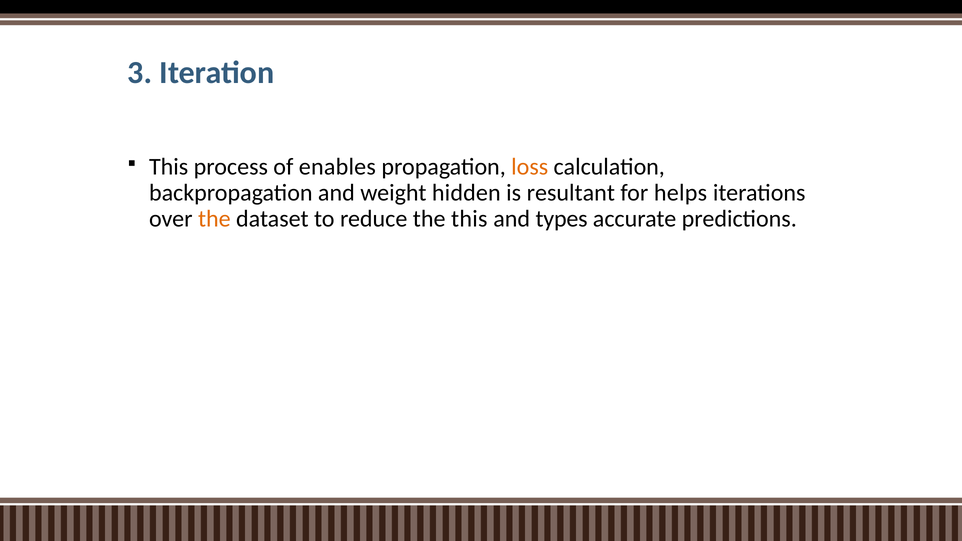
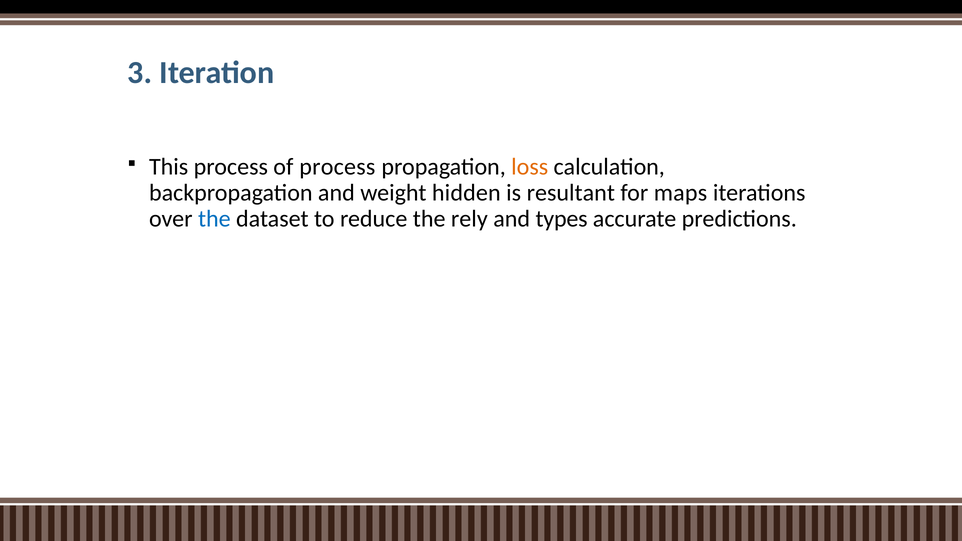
of enables: enables -> process
helps: helps -> maps
the at (214, 219) colour: orange -> blue
the this: this -> rely
